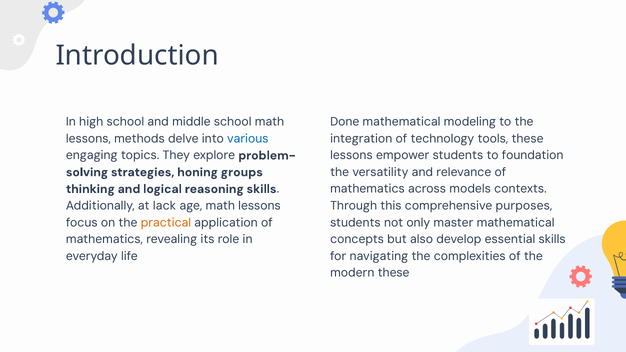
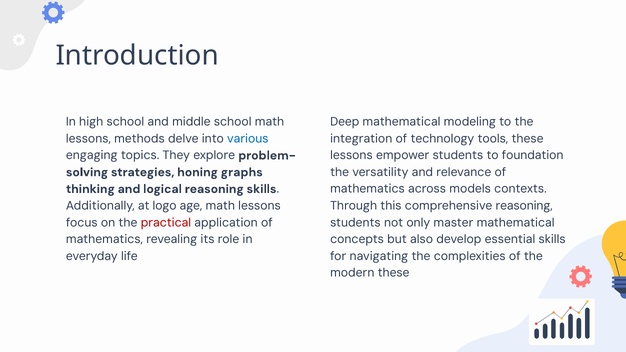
Done: Done -> Deep
groups: groups -> graphs
lack: lack -> logo
comprehensive purposes: purposes -> reasoning
practical colour: orange -> red
